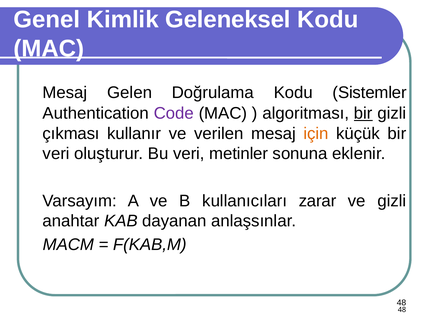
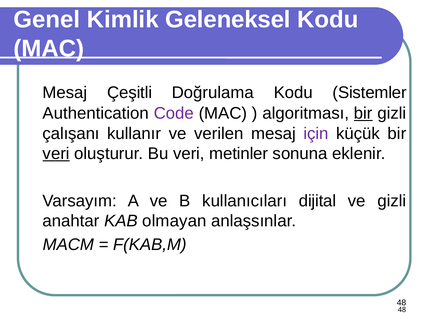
Gelen: Gelen -> Çeşitli
çıkması: çıkması -> çalışanı
için colour: orange -> purple
veri at (56, 154) underline: none -> present
zarar: zarar -> dijital
dayanan: dayanan -> olmayan
